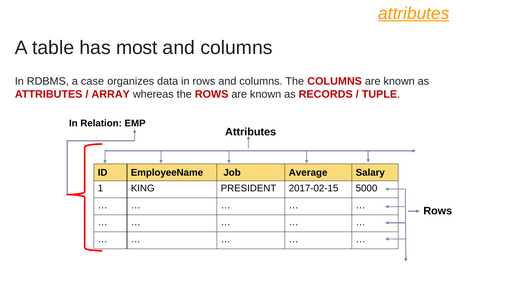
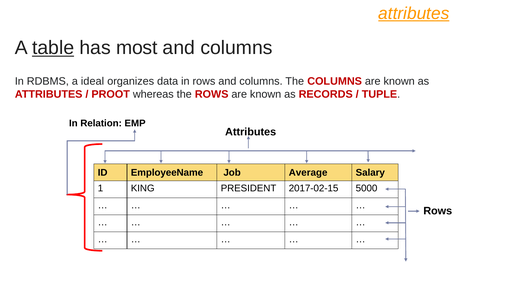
table underline: none -> present
case: case -> ideal
ARRAY: ARRAY -> PROOT
